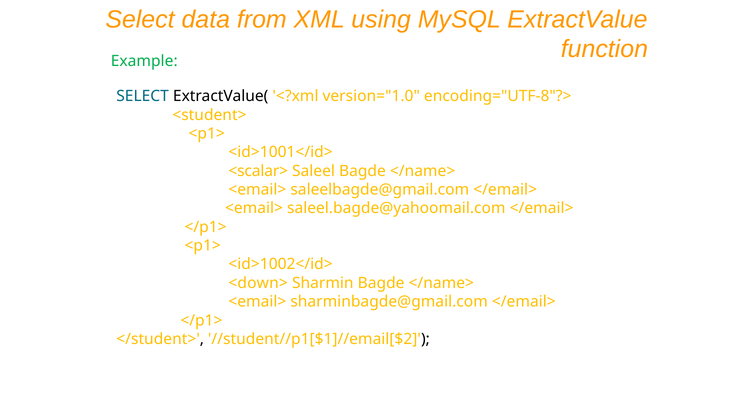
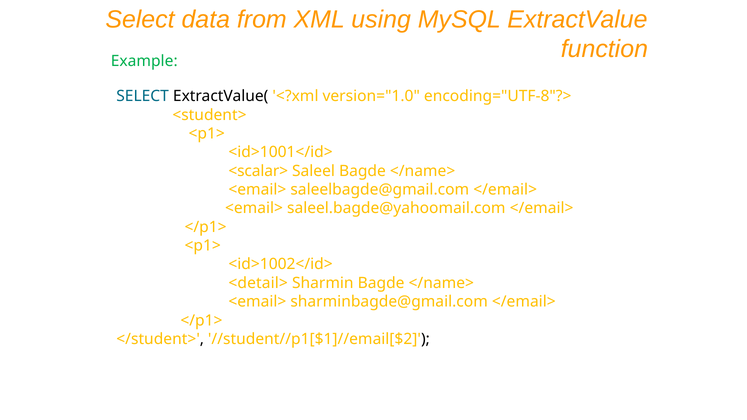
<down>: <down> -> <detail>
